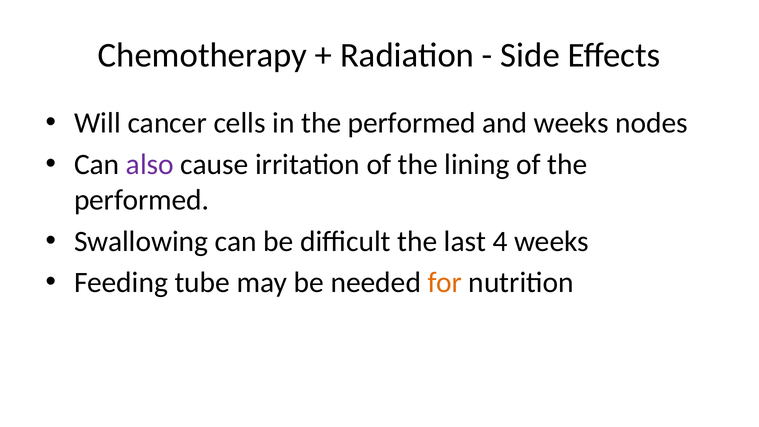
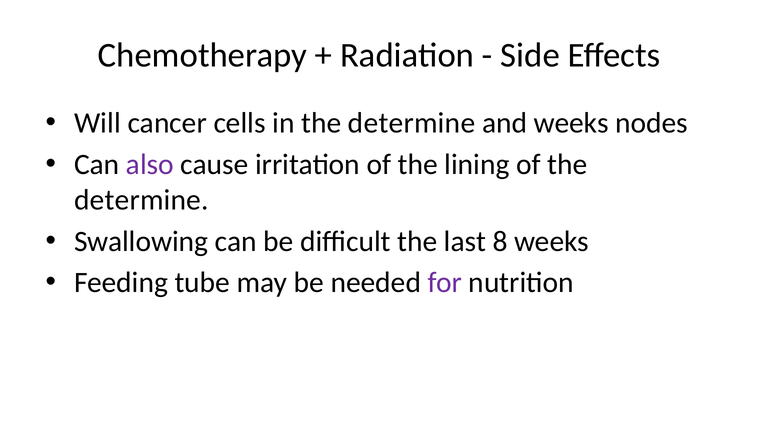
in the performed: performed -> determine
performed at (142, 200): performed -> determine
4: 4 -> 8
for colour: orange -> purple
